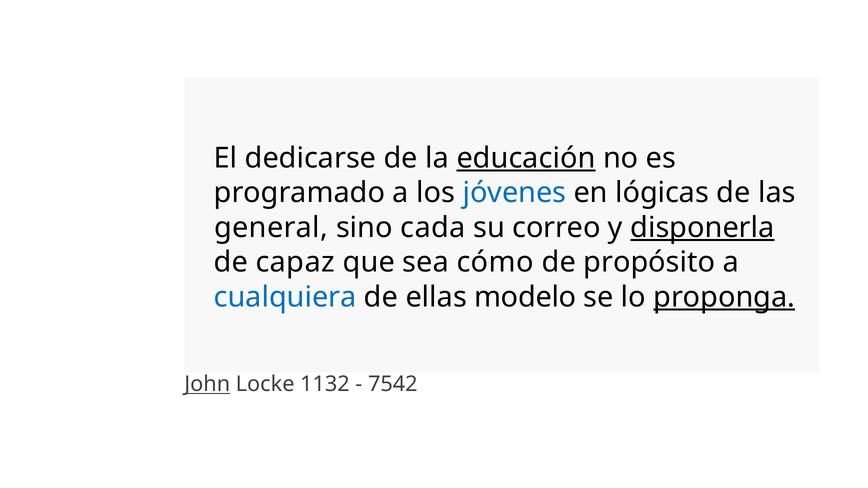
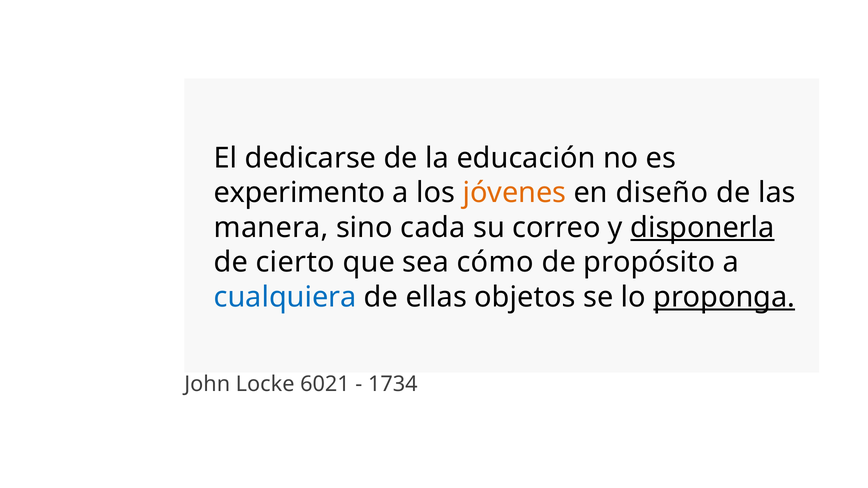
educación underline: present -> none
programado: programado -> experimento
jóvenes colour: blue -> orange
lógicas: lógicas -> diseño
general: general -> manera
capaz: capaz -> cierto
modelo: modelo -> objetos
John underline: present -> none
1132: 1132 -> 6021
7542: 7542 -> 1734
